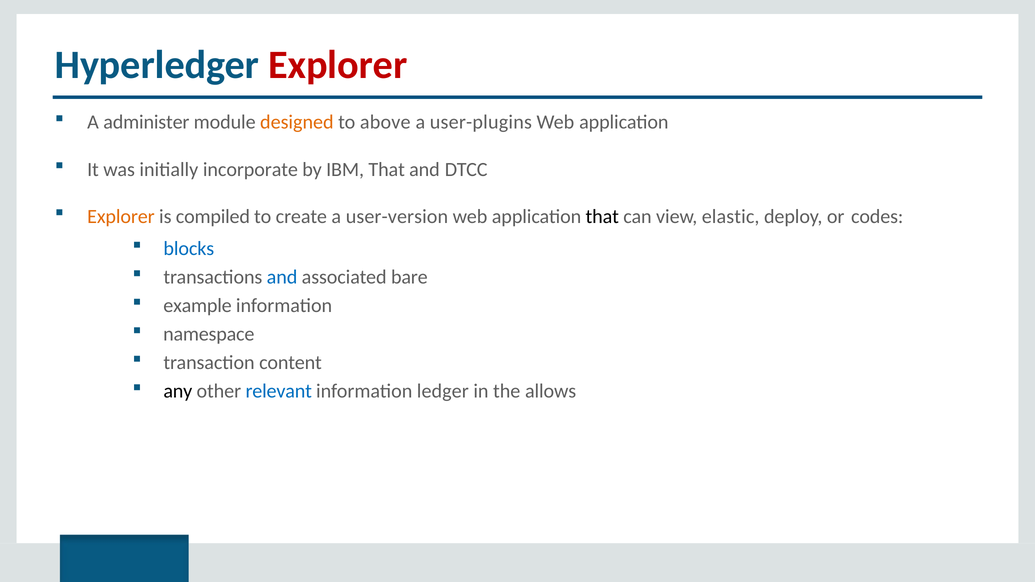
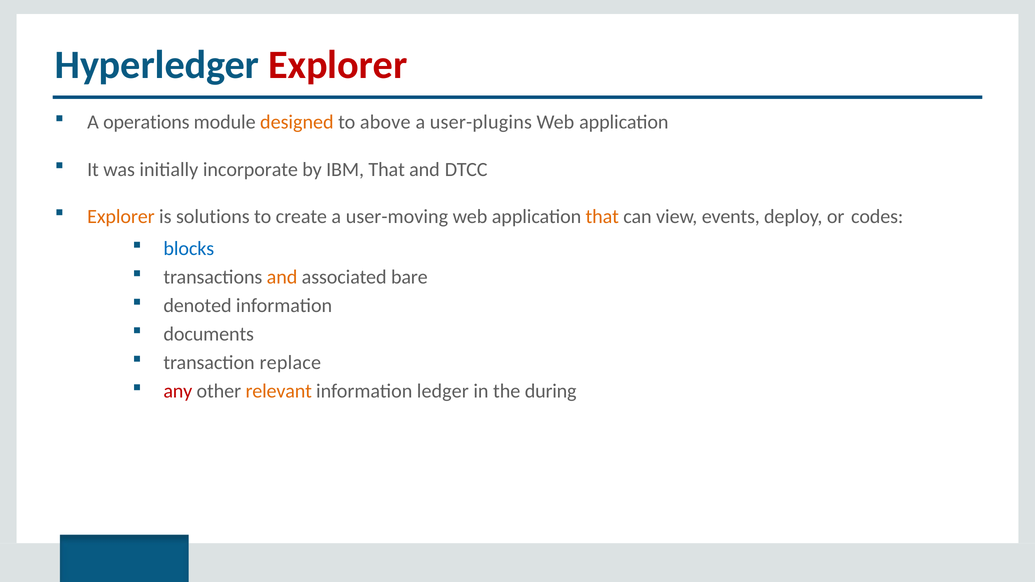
administer: administer -> operations
compiled: compiled -> solutions
user-version: user-version -> user-moving
that at (602, 217) colour: black -> orange
elastic: elastic -> events
and at (282, 277) colour: blue -> orange
example: example -> denoted
namespace: namespace -> documents
content: content -> replace
any colour: black -> red
relevant colour: blue -> orange
allows: allows -> during
